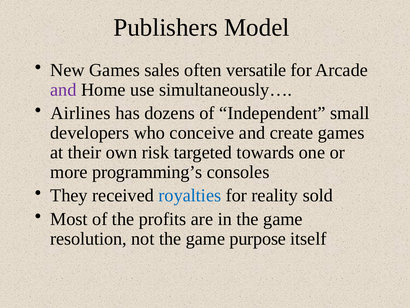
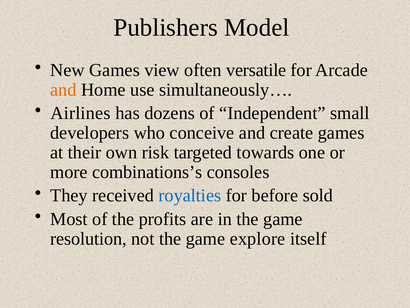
sales: sales -> view
and at (63, 90) colour: purple -> orange
programming’s: programming’s -> combinations’s
reality: reality -> before
purpose: purpose -> explore
